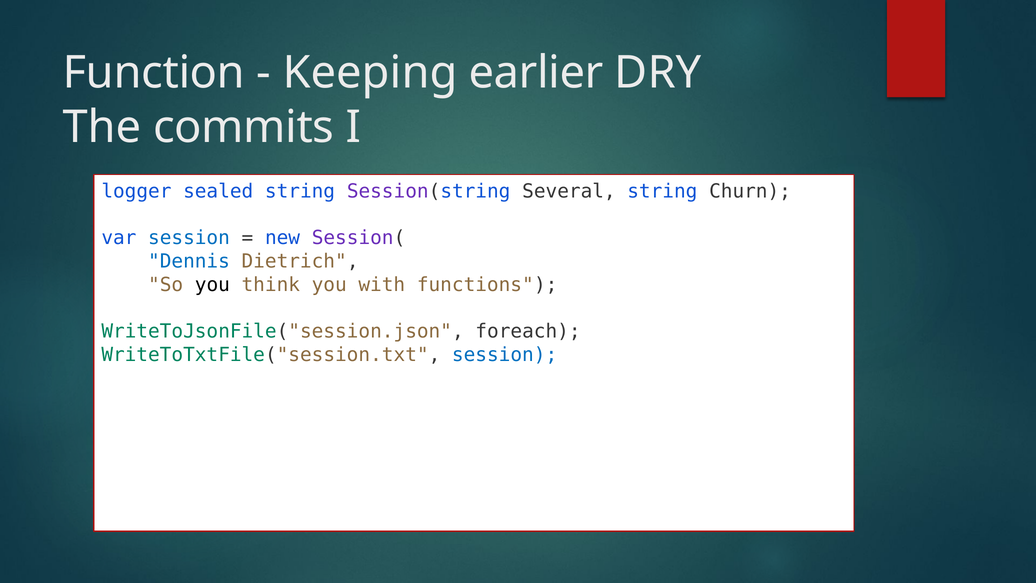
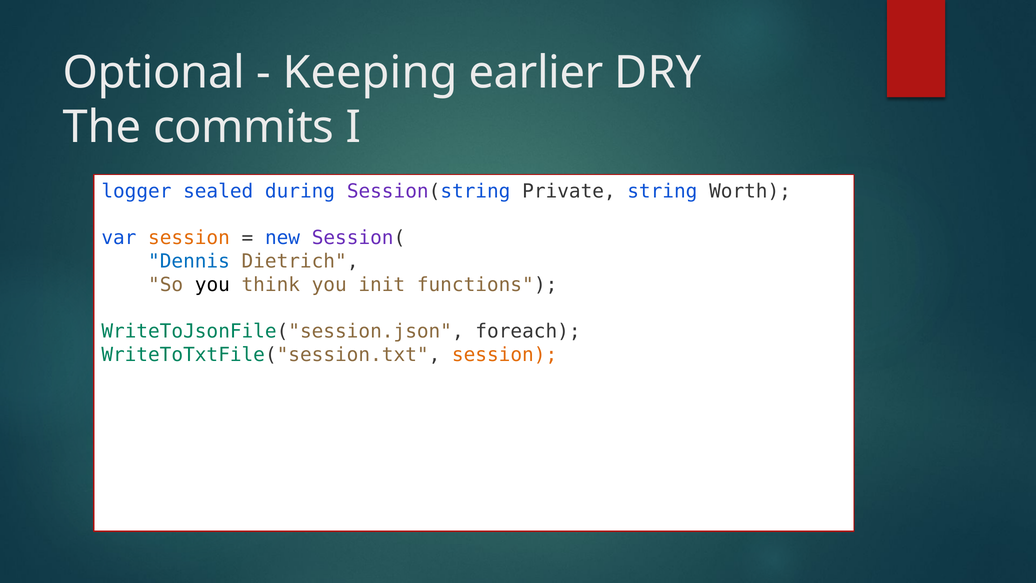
Function: Function -> Optional
sealed string: string -> during
Several: Several -> Private
Churn: Churn -> Worth
session at (189, 238) colour: blue -> orange
with: with -> init
session at (505, 354) colour: blue -> orange
